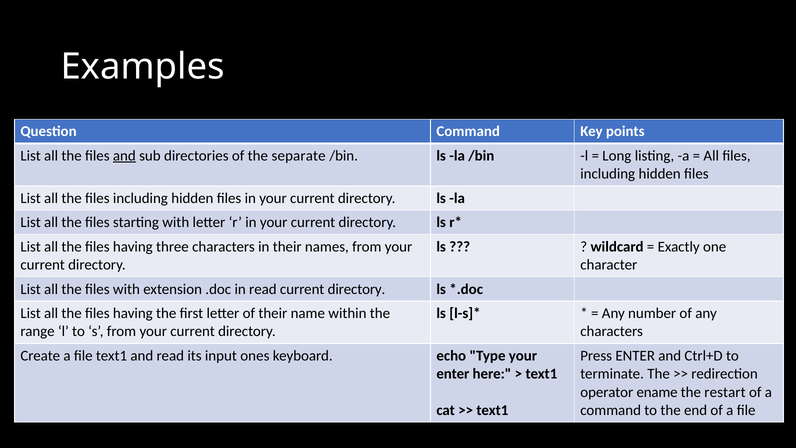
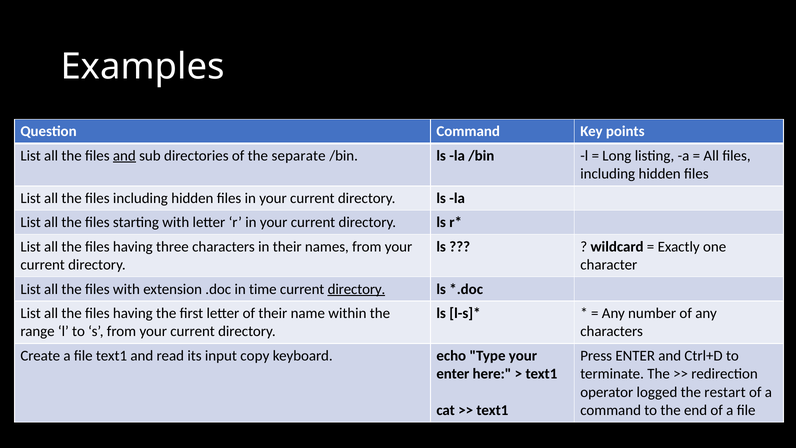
in read: read -> time
directory at (357, 289) underline: none -> present
ones: ones -> copy
ename: ename -> logged
